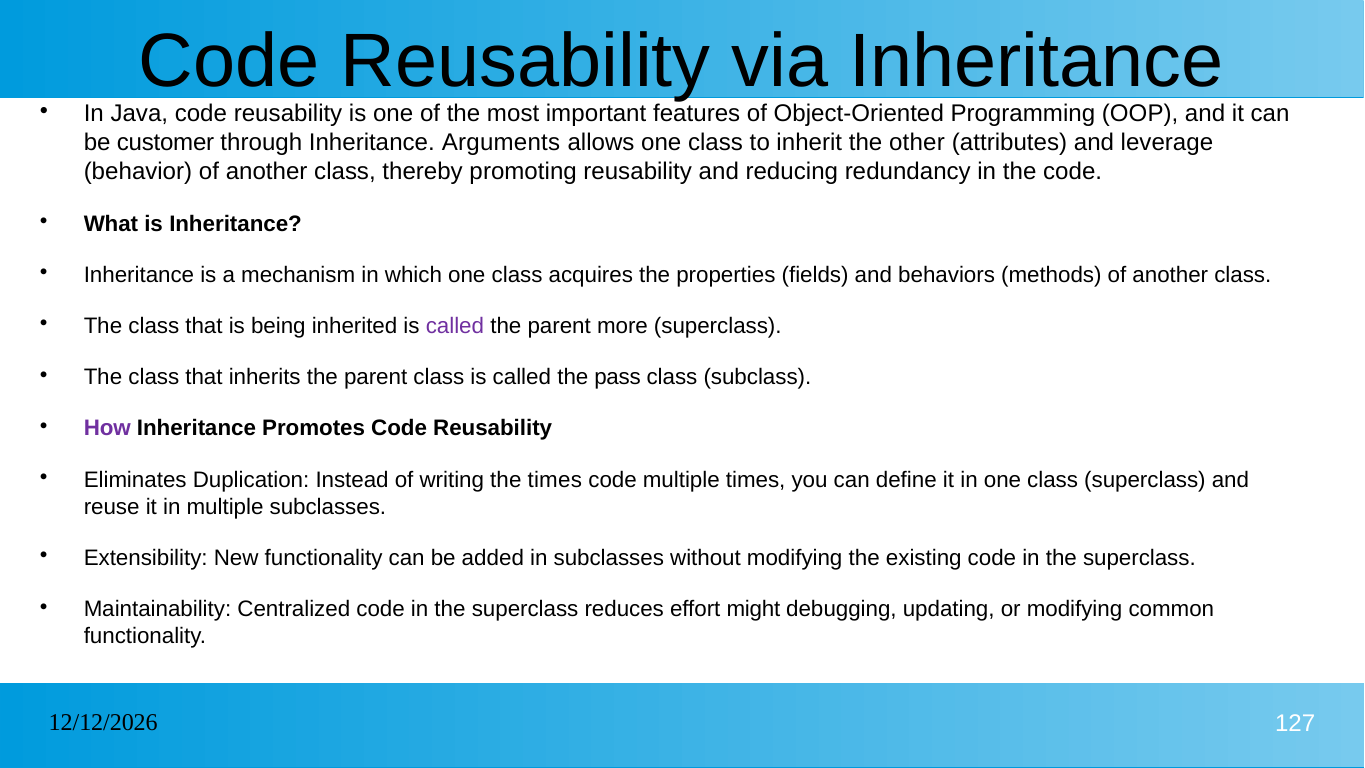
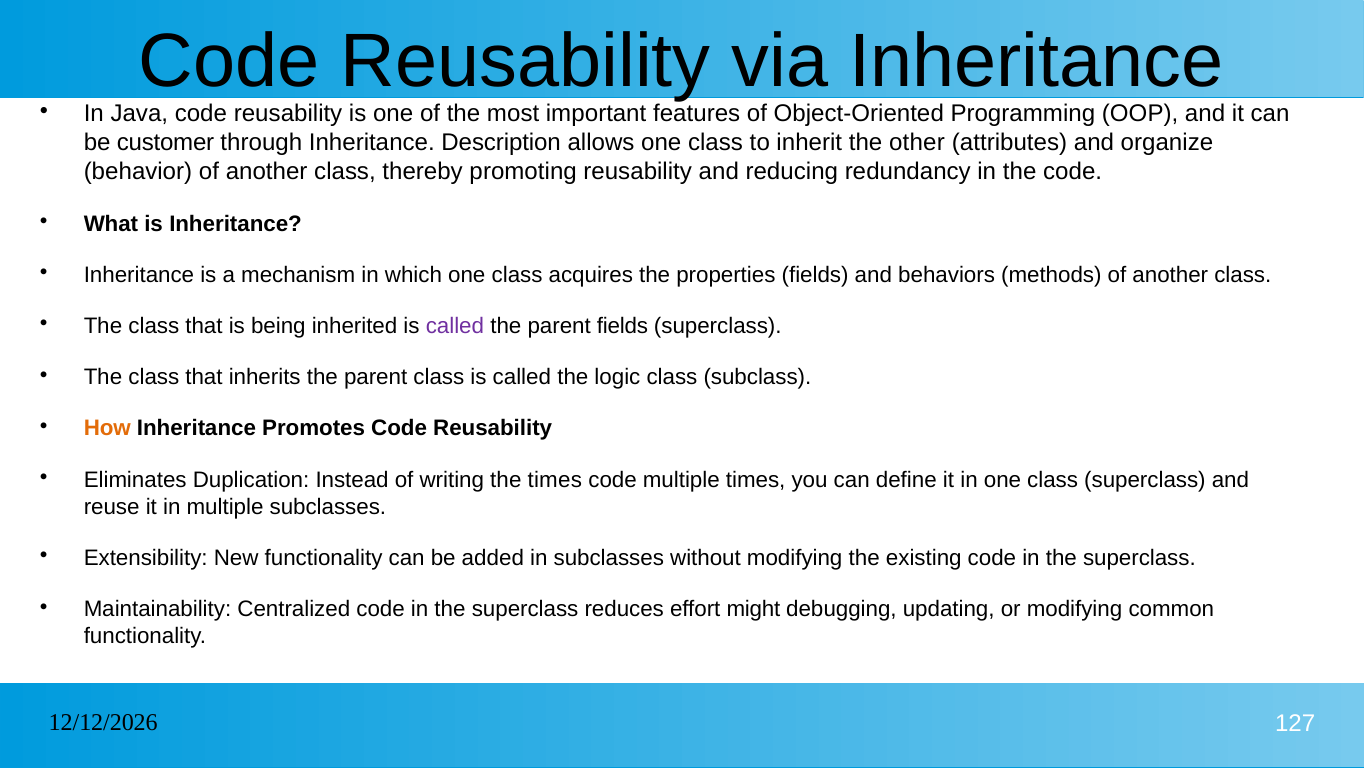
Arguments: Arguments -> Description
leverage: leverage -> organize
parent more: more -> fields
pass: pass -> logic
How colour: purple -> orange
